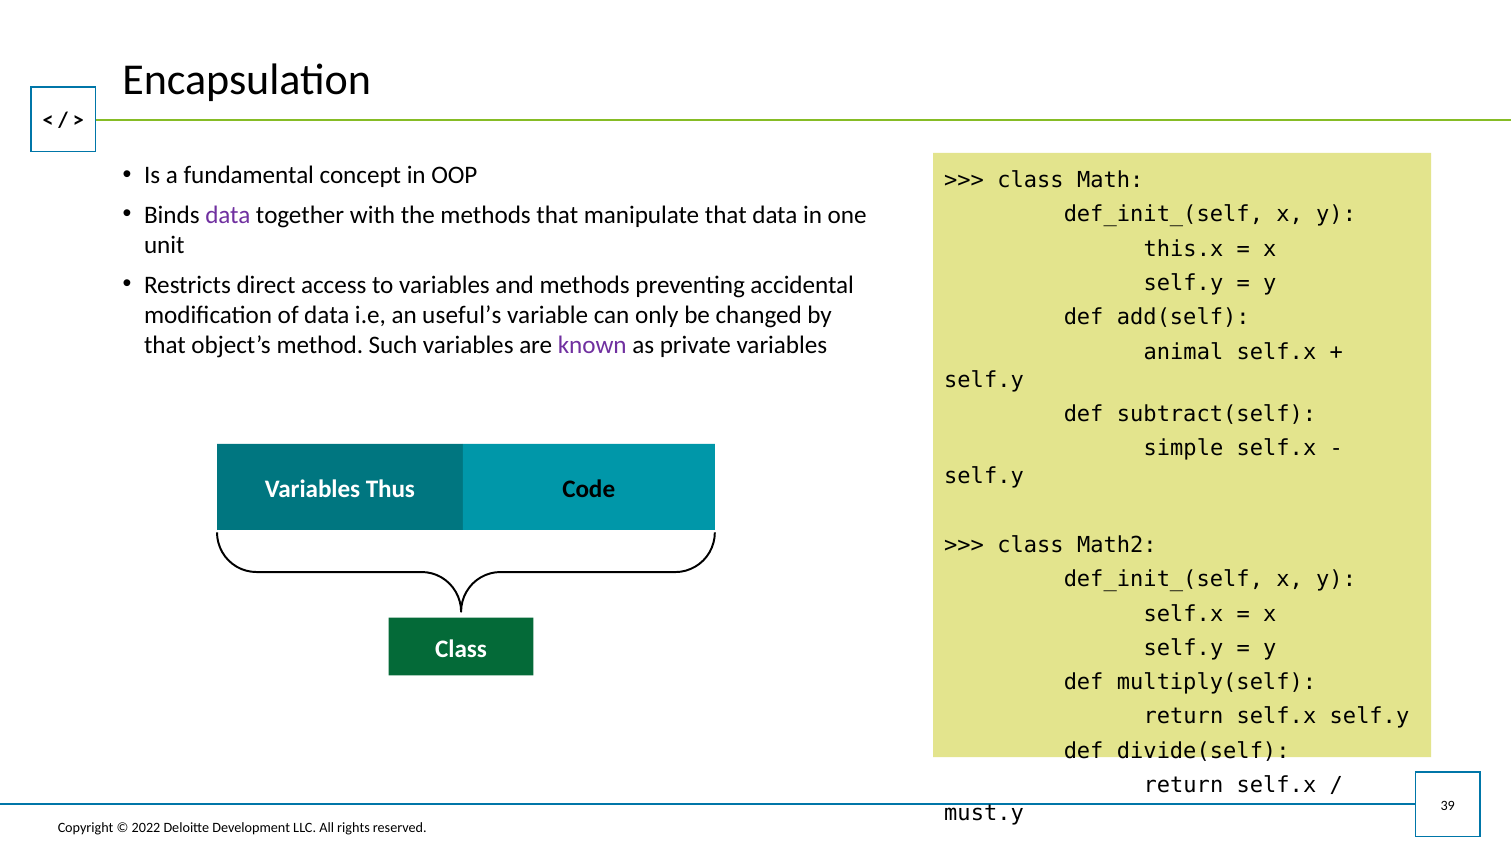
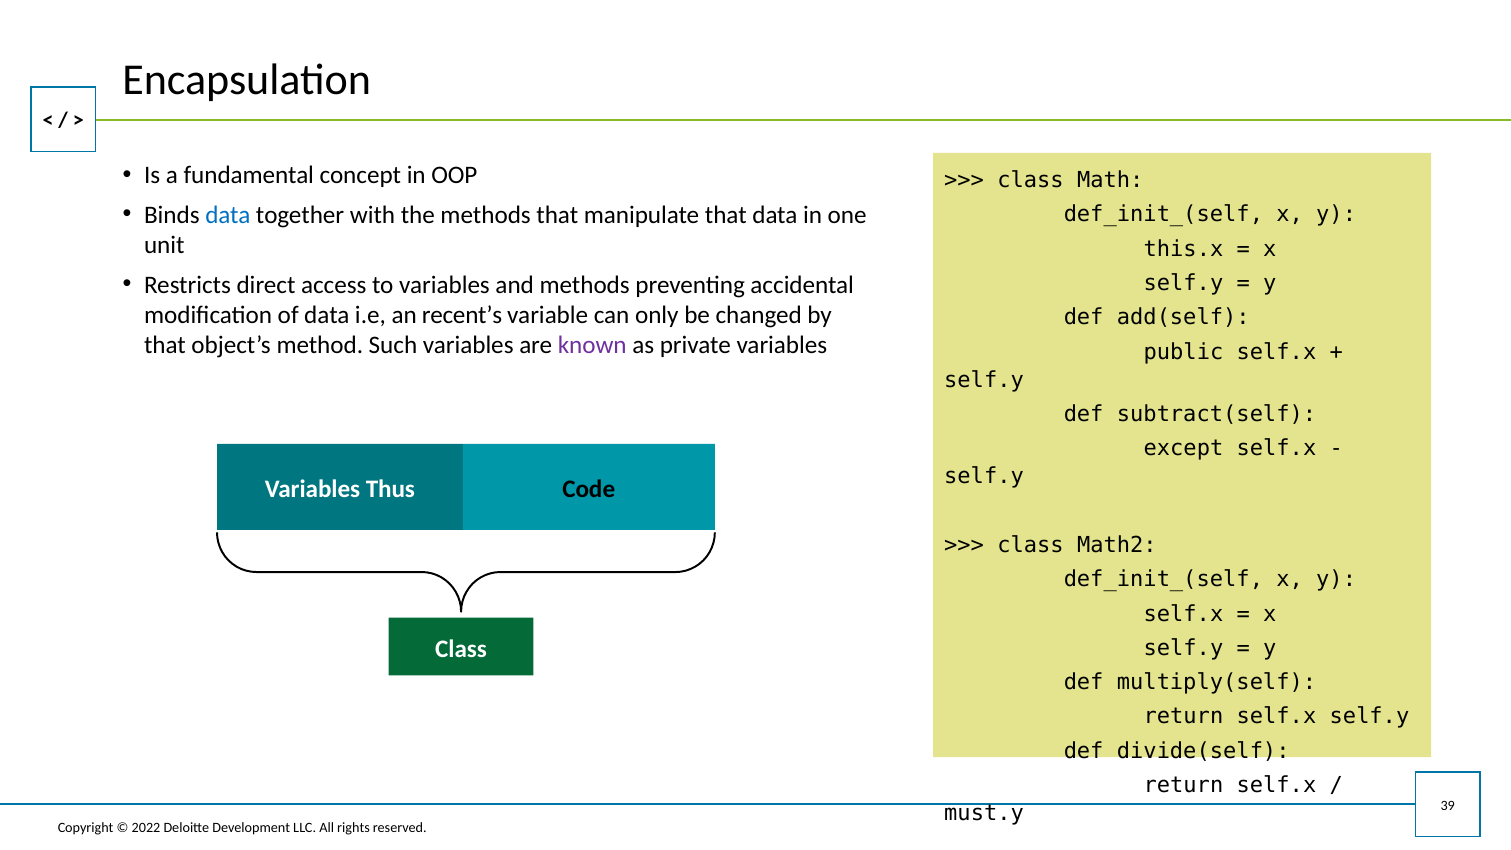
data at (228, 215) colour: purple -> blue
useful’s: useful’s -> recent’s
animal: animal -> public
simple: simple -> except
